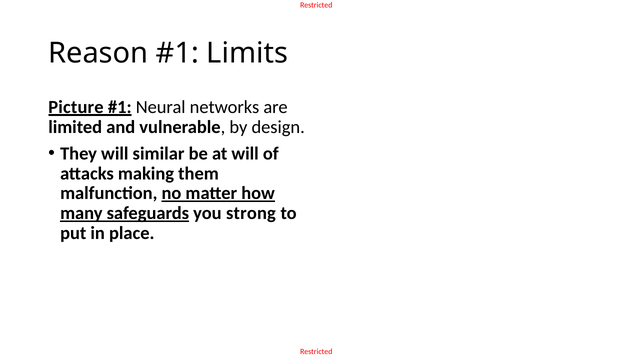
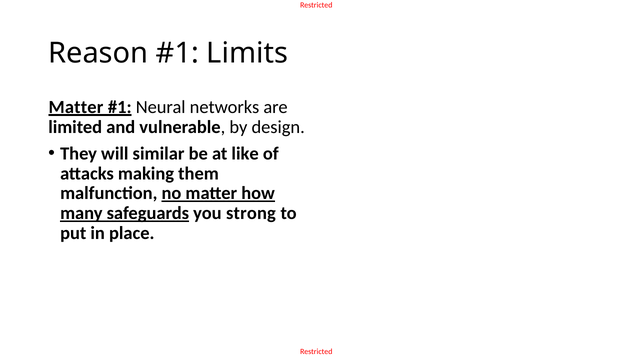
Picture at (76, 107): Picture -> Matter
at will: will -> like
